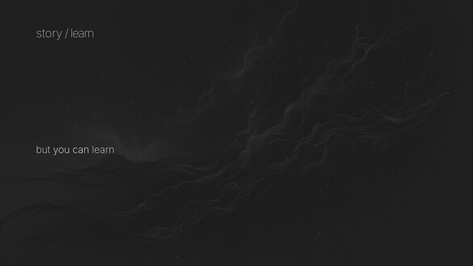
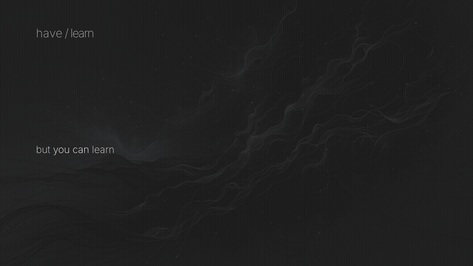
story: story -> have
